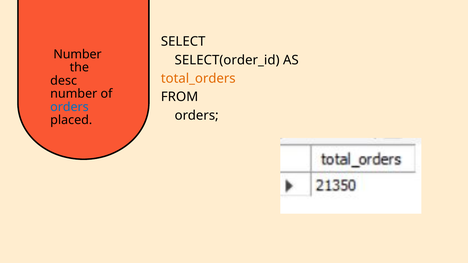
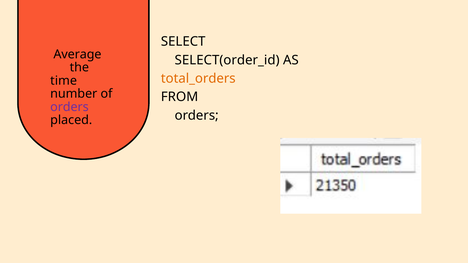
Number at (78, 54): Number -> Average
desc: desc -> time
orders at (69, 107) colour: blue -> purple
